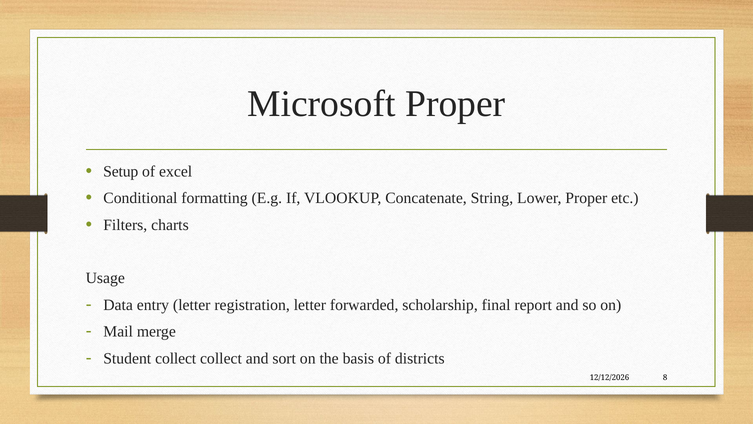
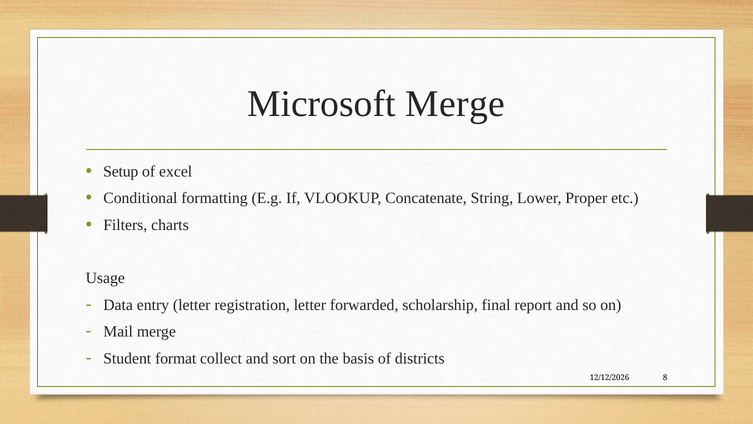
Microsoft Proper: Proper -> Merge
Student collect: collect -> format
